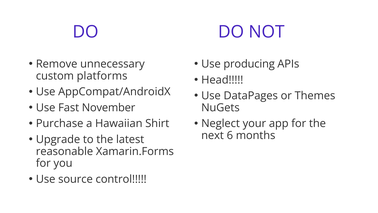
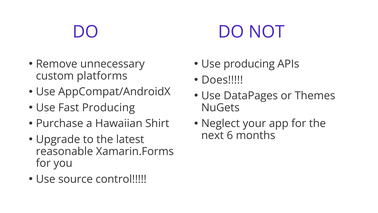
Head: Head -> Does
Fast November: November -> Producing
